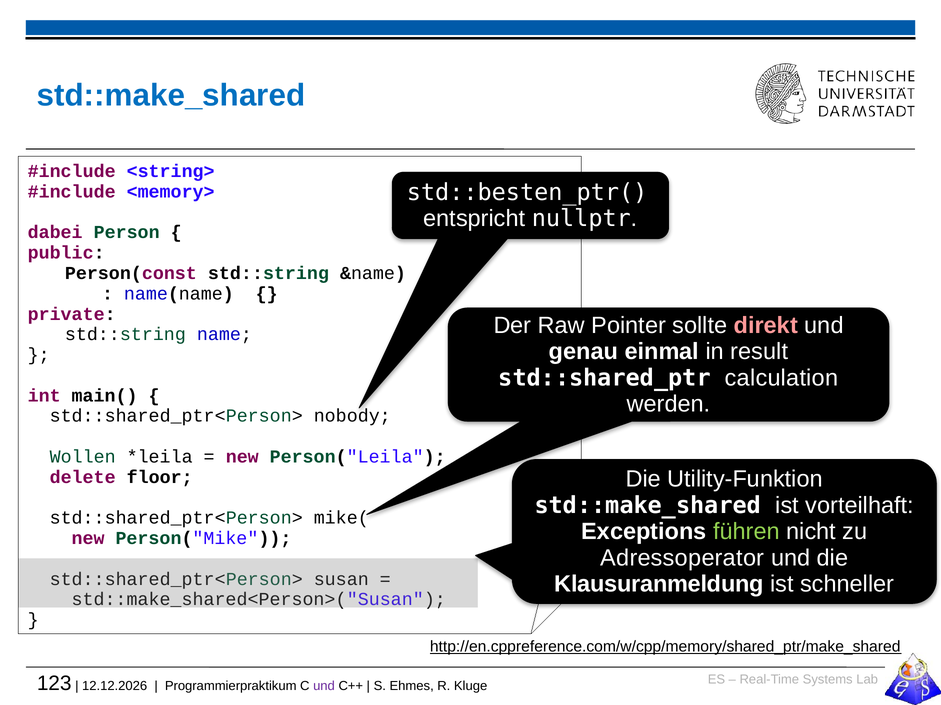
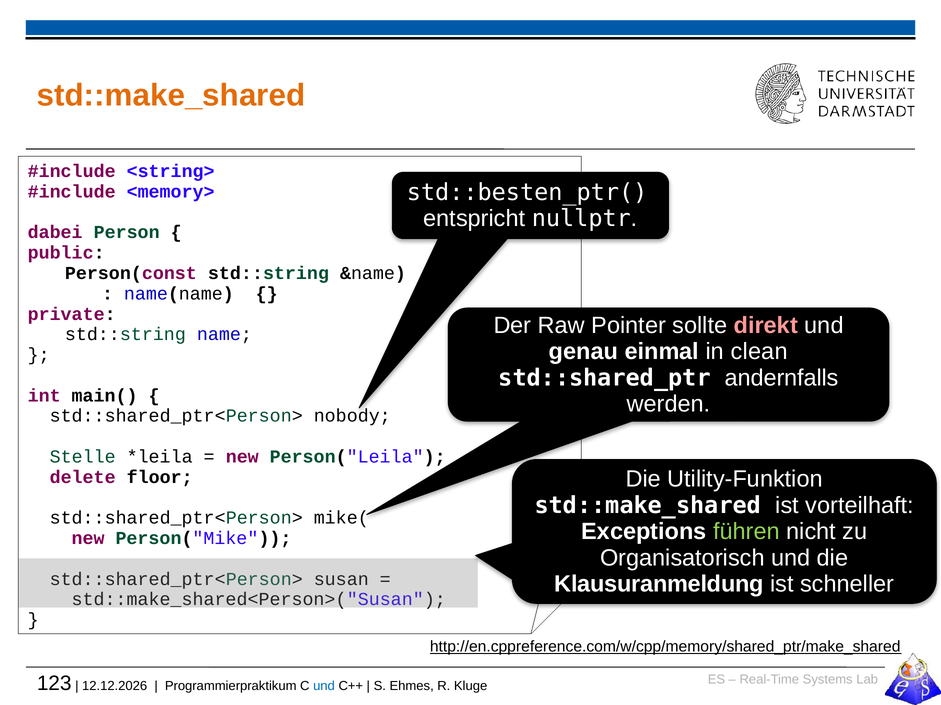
std::make_shared at (171, 96) colour: blue -> orange
result: result -> clean
calculation: calculation -> andernfalls
Wollen: Wollen -> Stelle
Adressoperator: Adressoperator -> Organisatorisch
und at (324, 687) colour: purple -> blue
